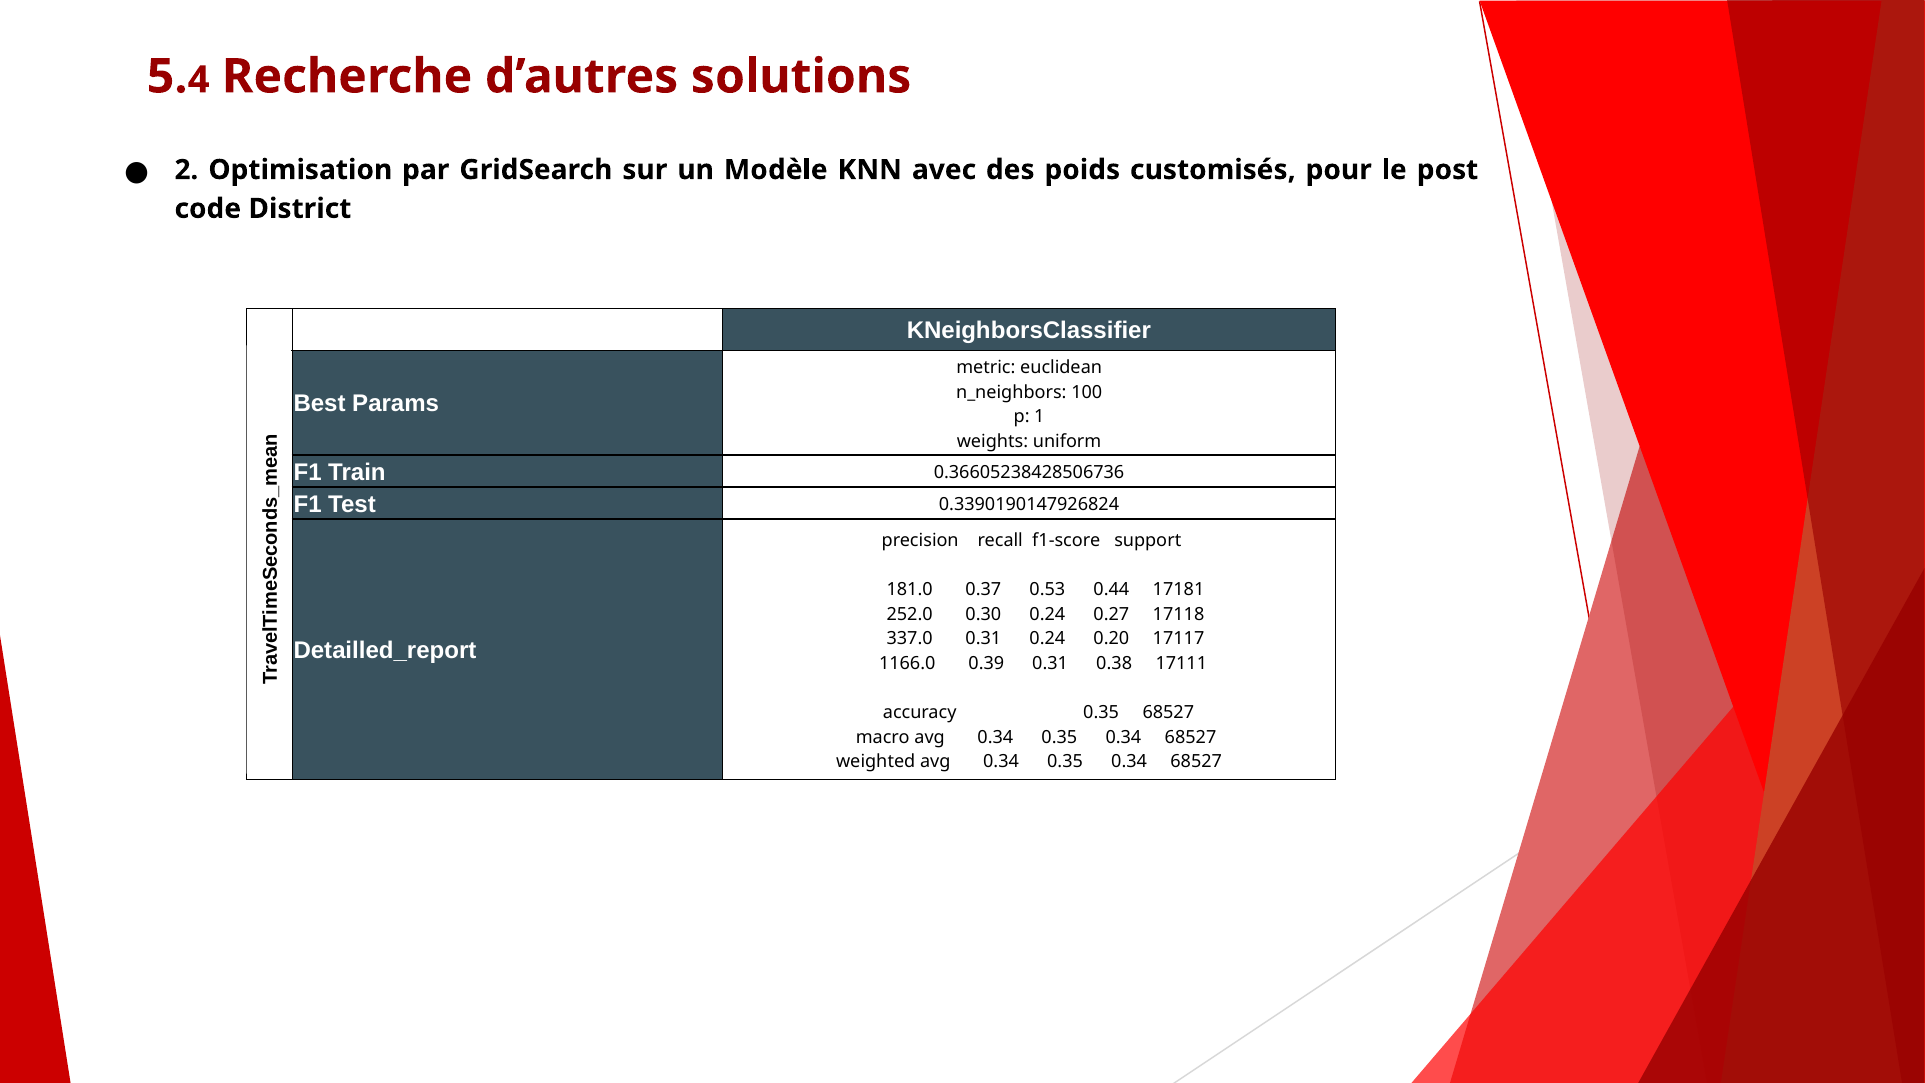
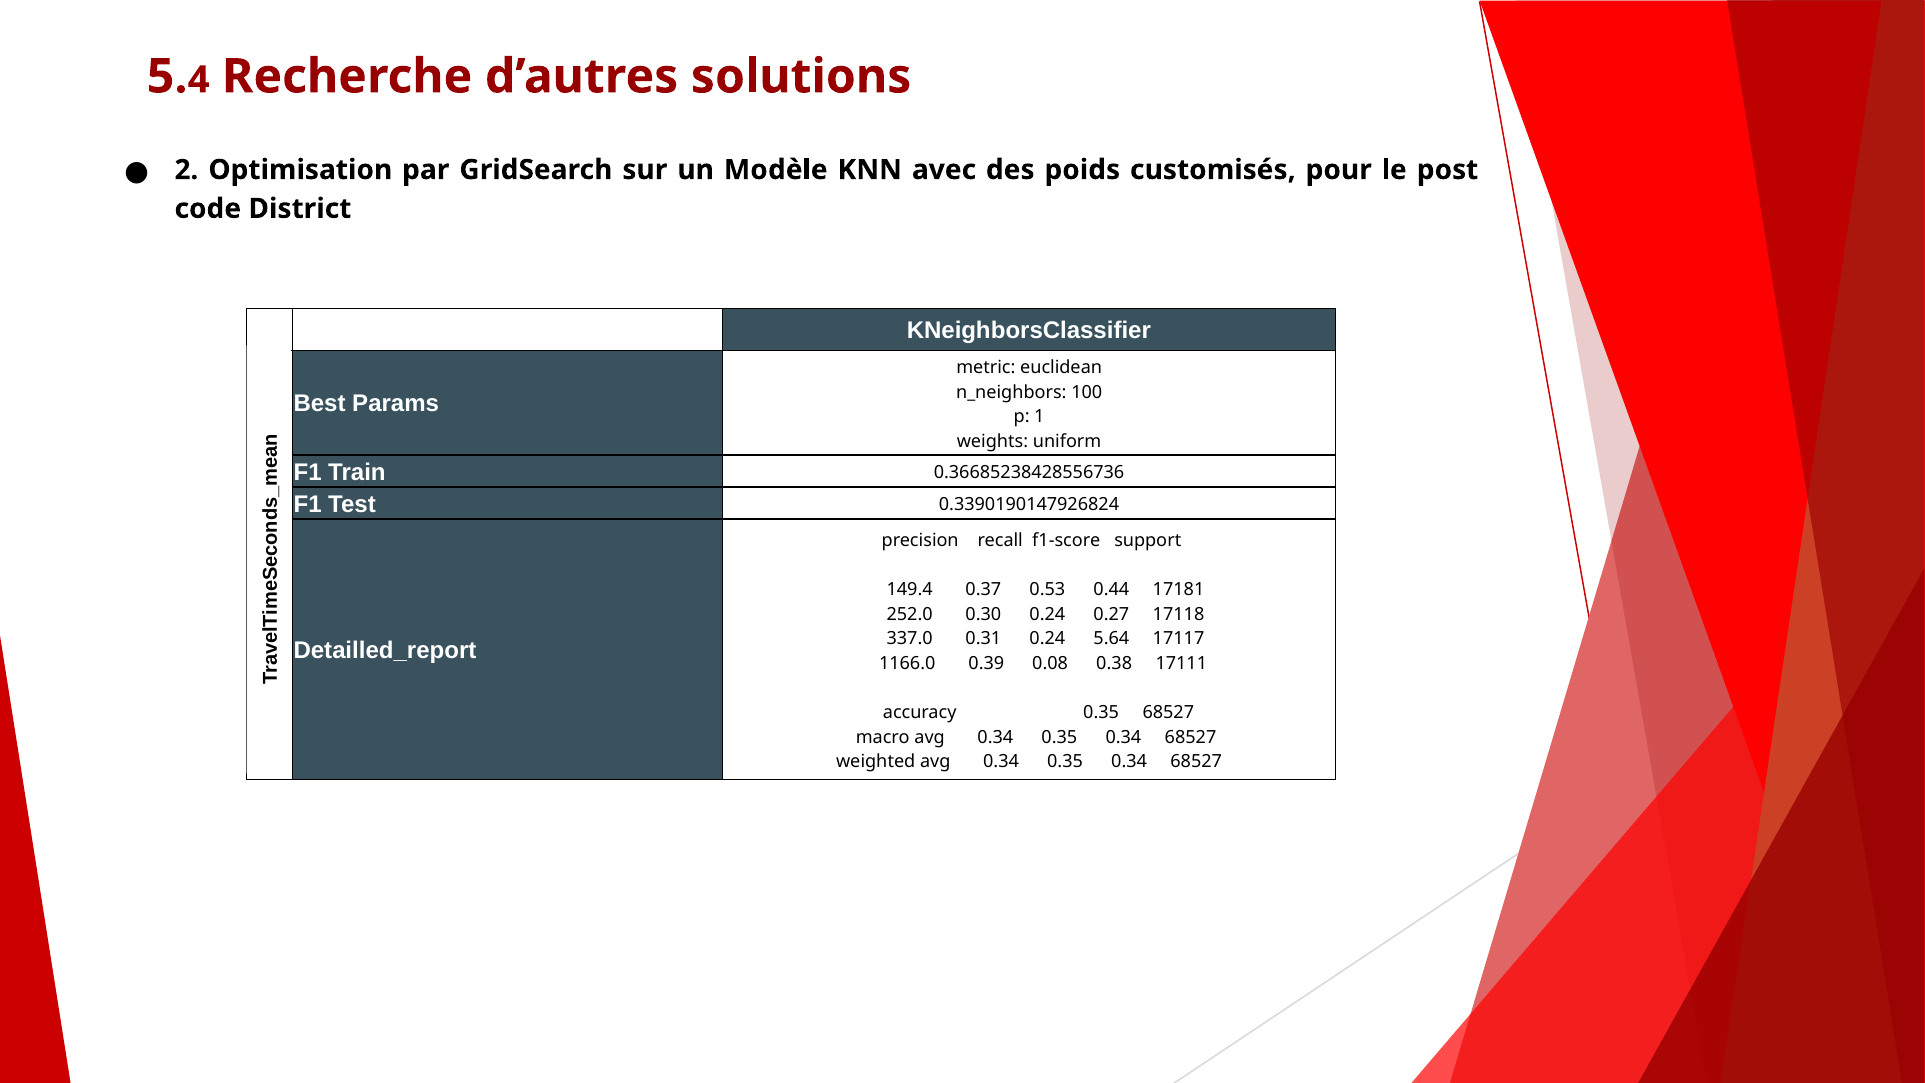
0.36605238428506736: 0.36605238428506736 -> 0.36685238428556736
181.0: 181.0 -> 149.4
0.20: 0.20 -> 5.64
0.39 0.31: 0.31 -> 0.08
